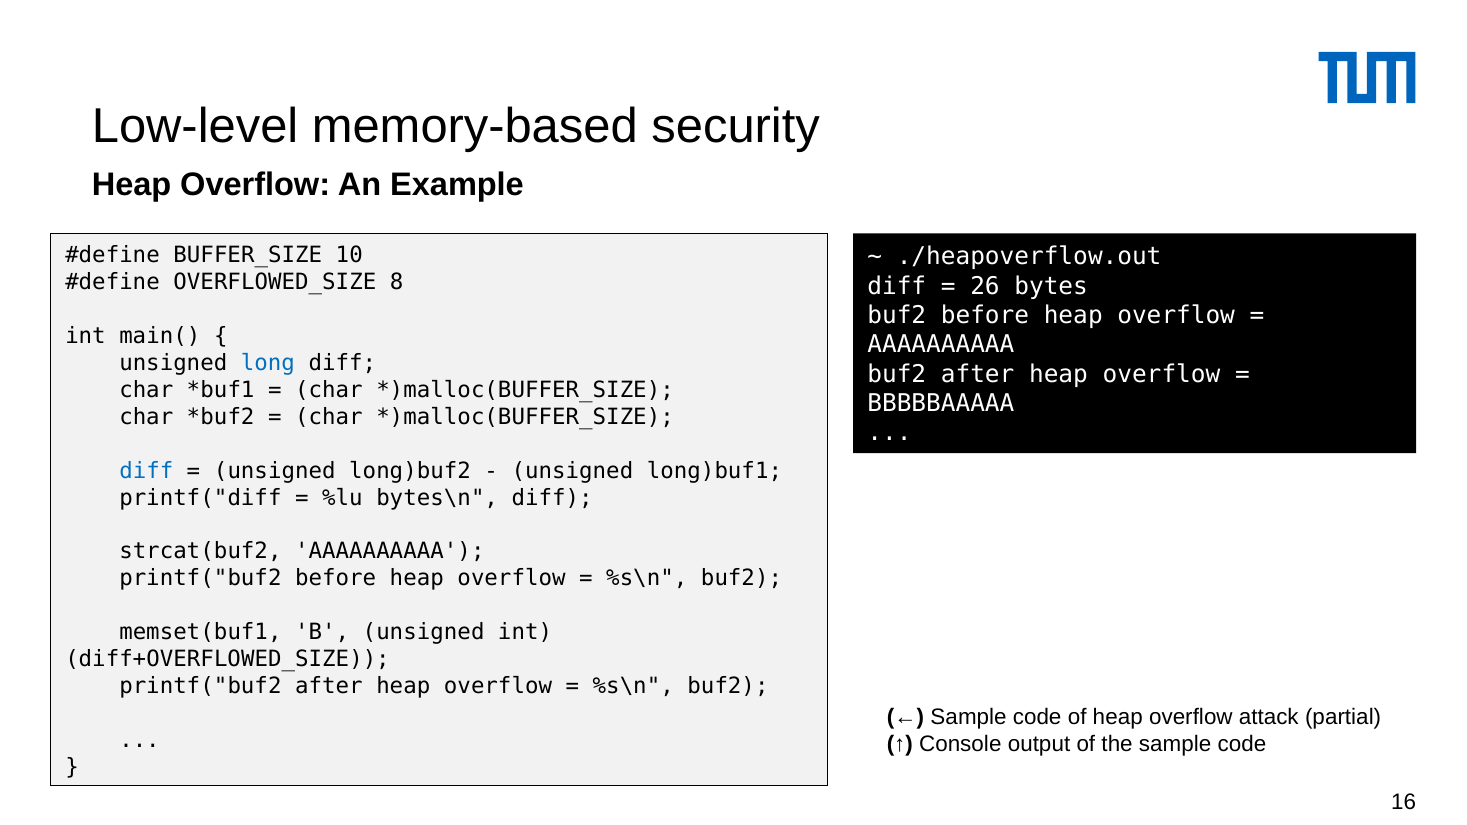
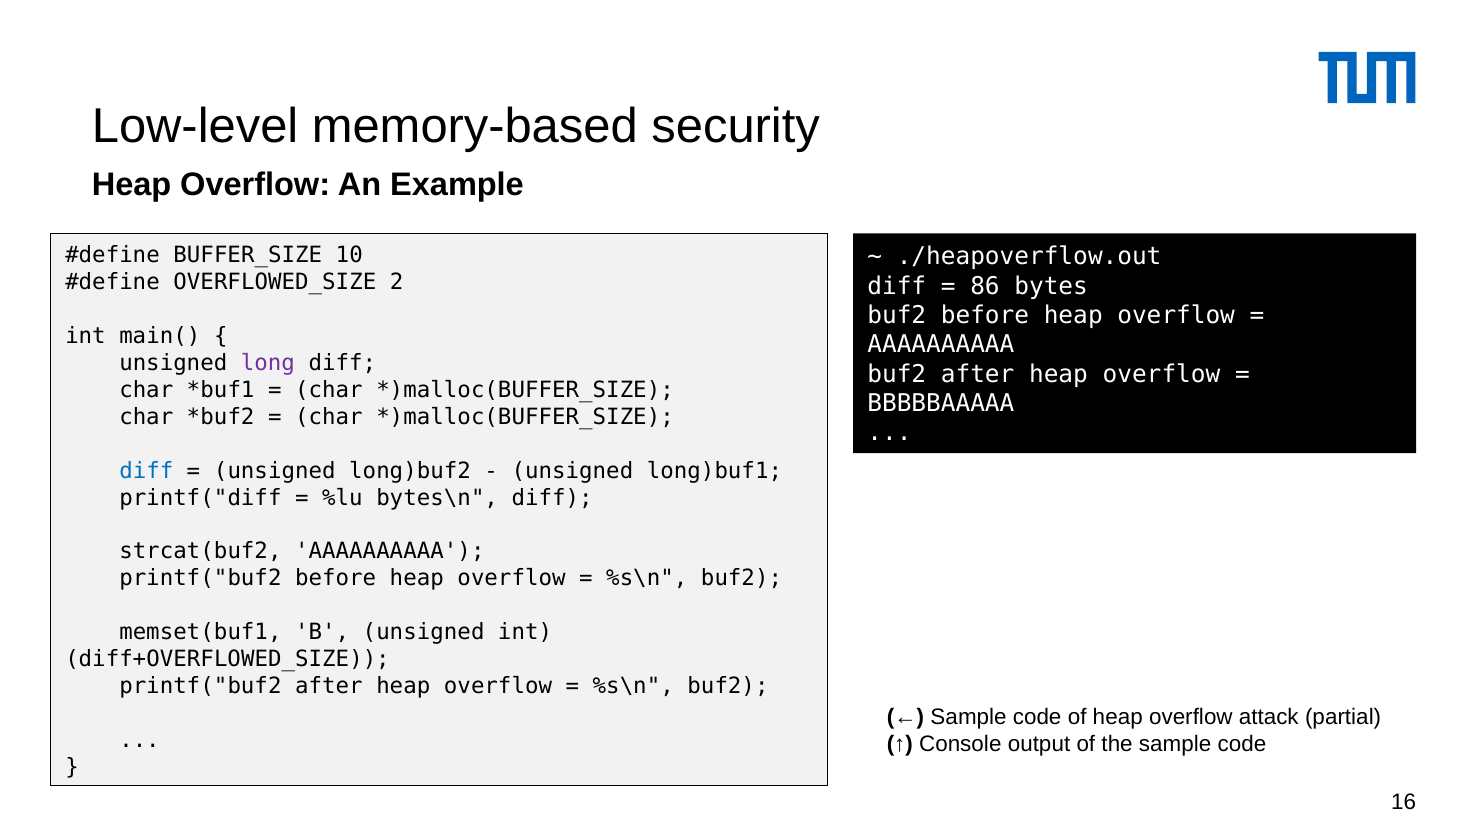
8: 8 -> 2
26: 26 -> 86
long colour: blue -> purple
